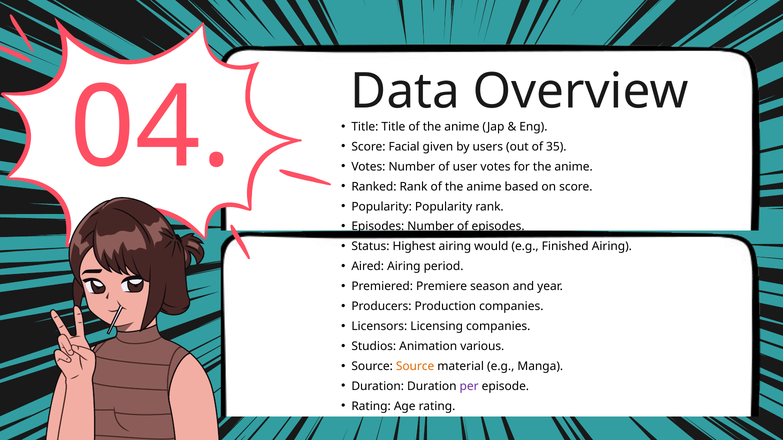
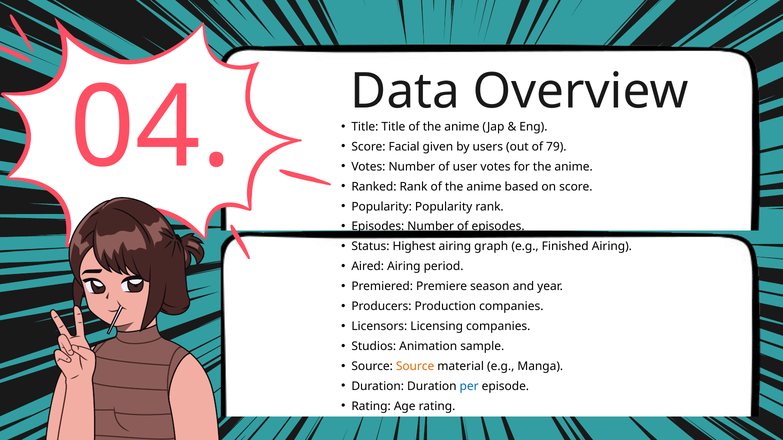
35: 35 -> 79
would: would -> graph
various: various -> sample
per colour: purple -> blue
